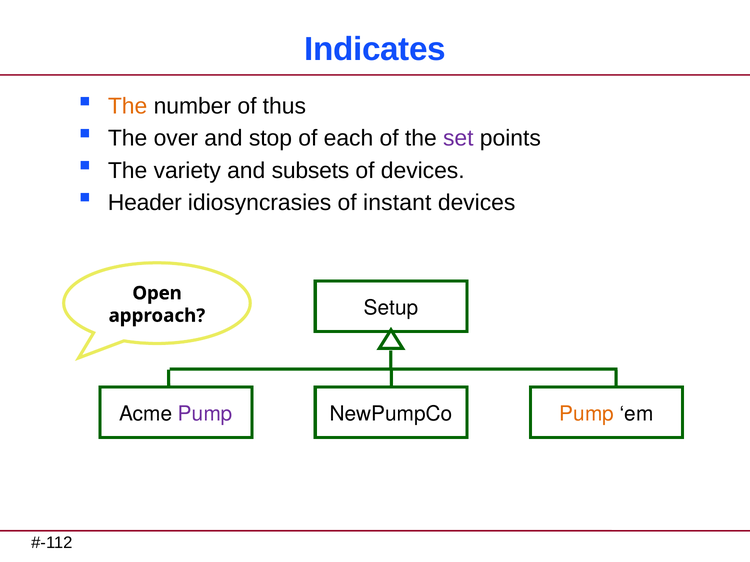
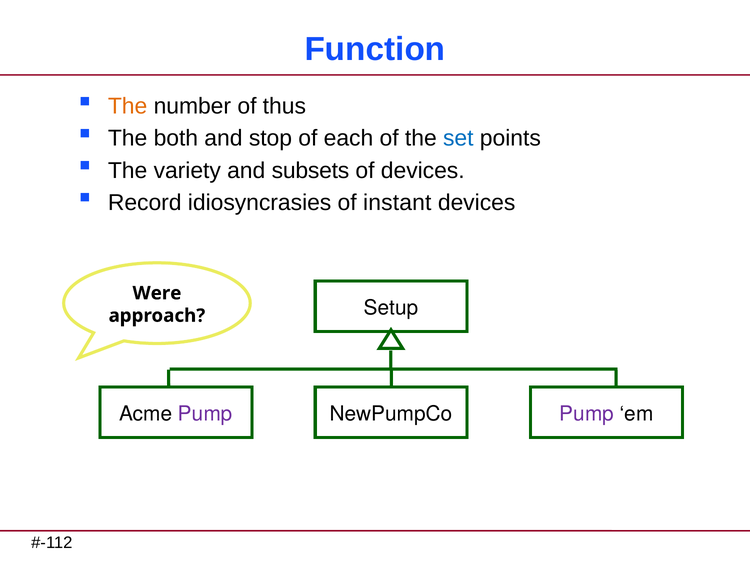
Indicates: Indicates -> Function
over: over -> both
set colour: purple -> blue
Header: Header -> Record
Open: Open -> Were
Pump at (587, 414) colour: orange -> purple
